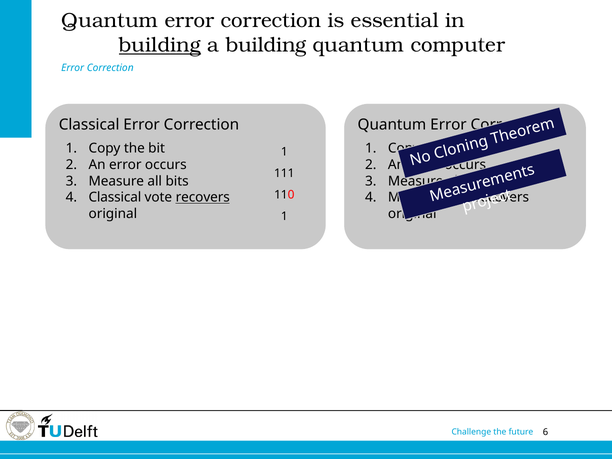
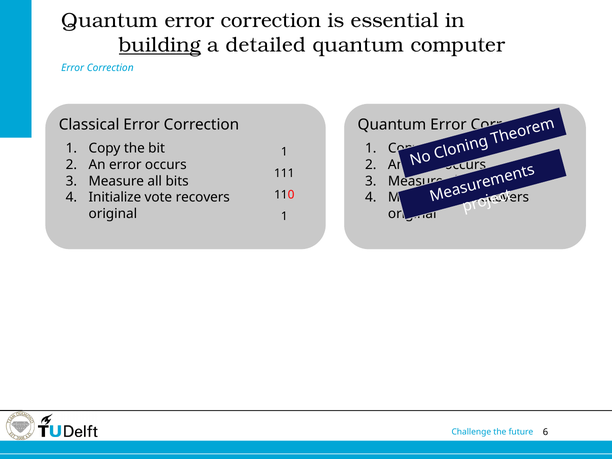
a building: building -> detailed
Classical at (115, 197): Classical -> Initialize
recovers at (203, 197) underline: present -> none
